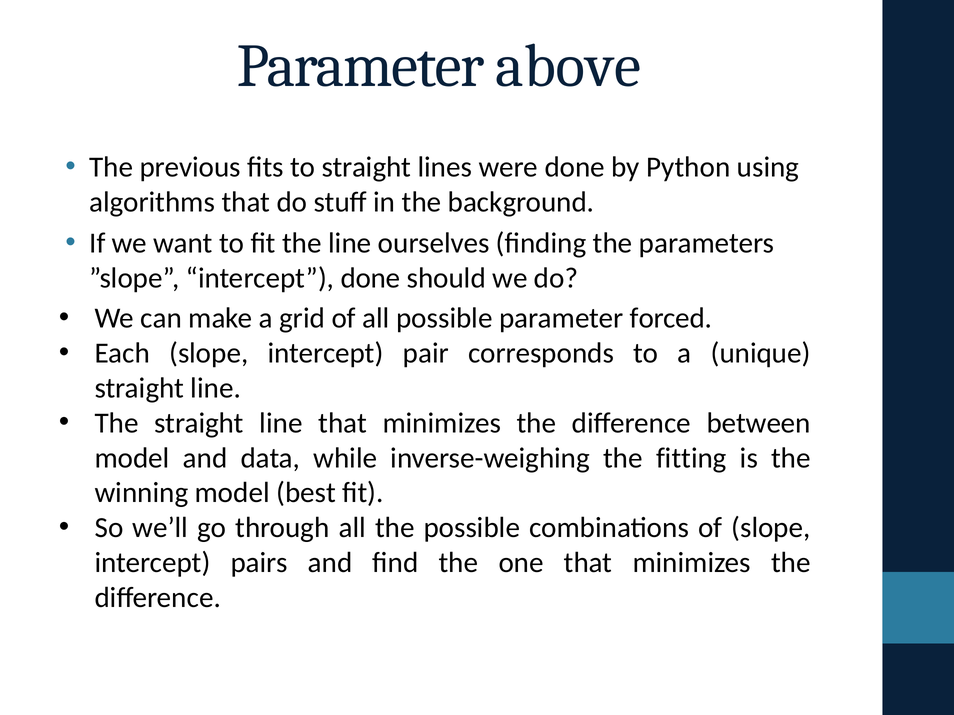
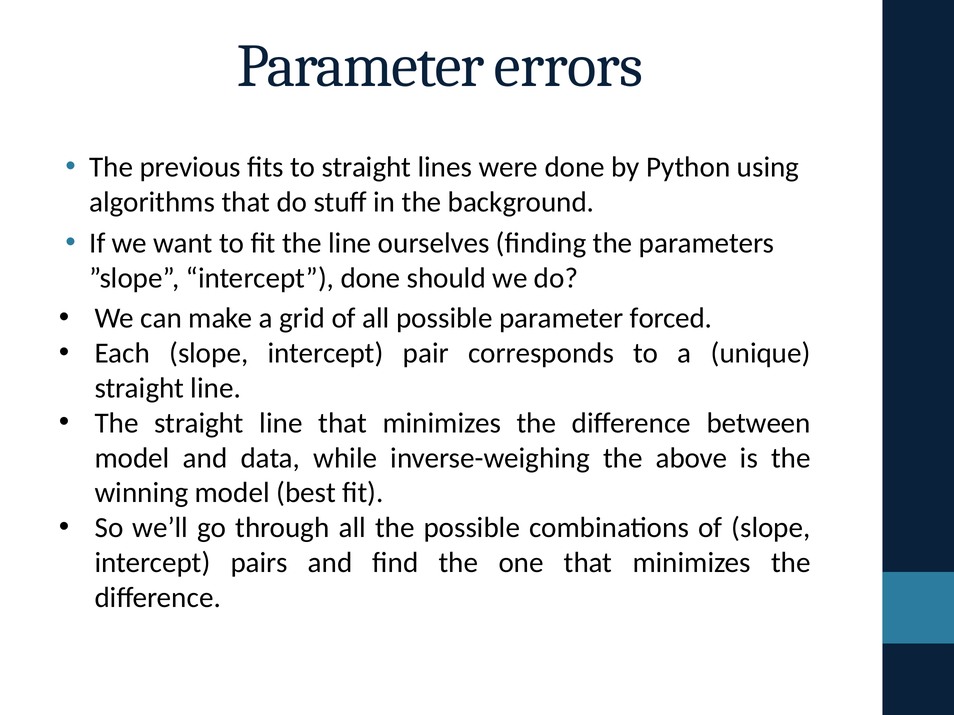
above: above -> errors
fitting: fitting -> above
